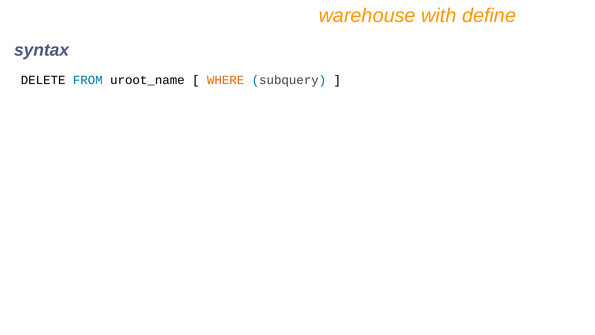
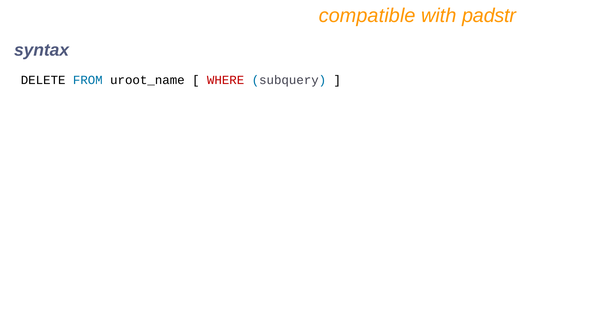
warehouse: warehouse -> compatible
define: define -> padstr
WHERE colour: orange -> red
